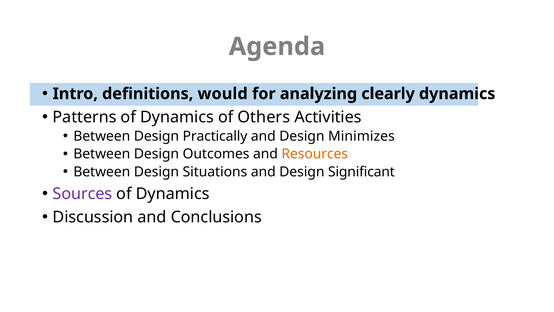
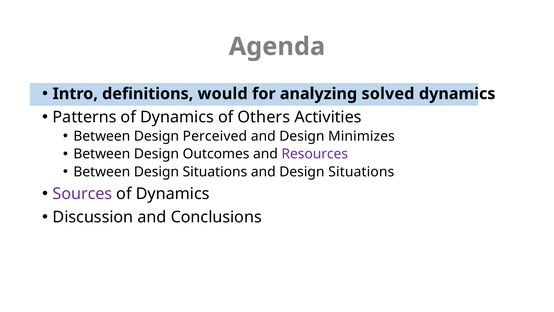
clearly: clearly -> solved
Practically: Practically -> Perceived
Resources colour: orange -> purple
and Design Significant: Significant -> Situations
